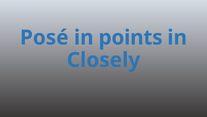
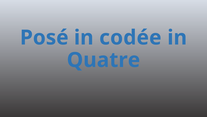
points: points -> codée
Closely: Closely -> Quatre
